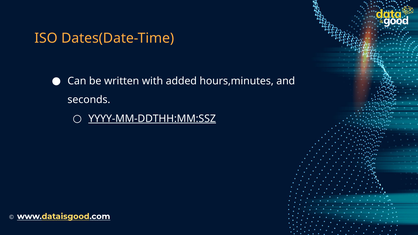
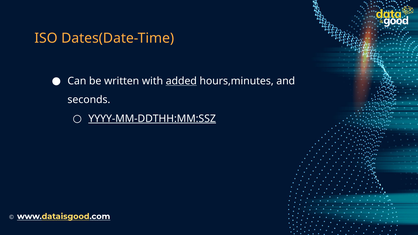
added underline: none -> present
